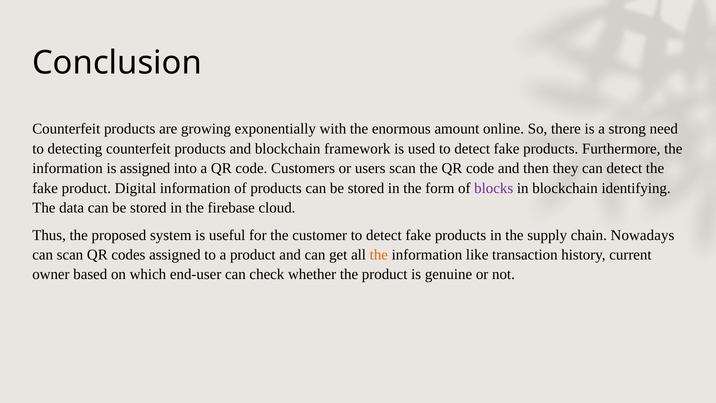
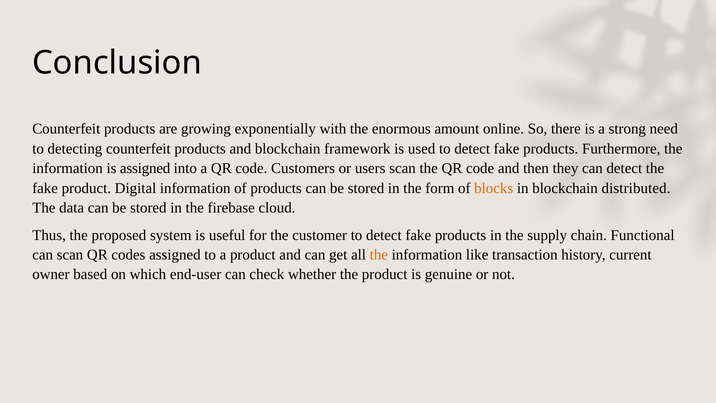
blocks colour: purple -> orange
identifying: identifying -> distributed
Nowadays: Nowadays -> Functional
